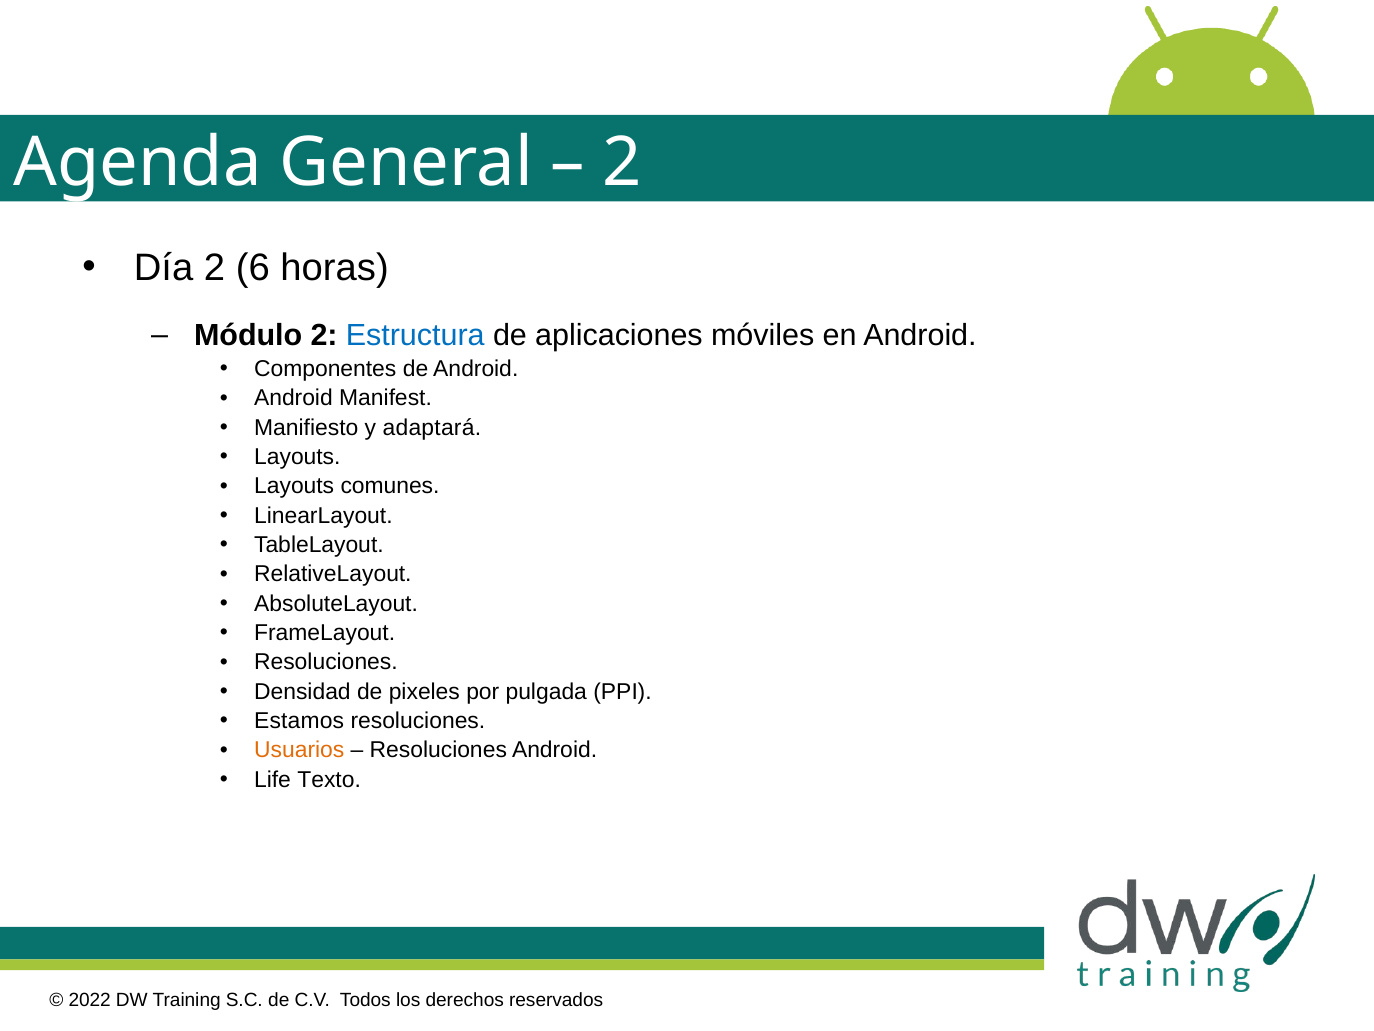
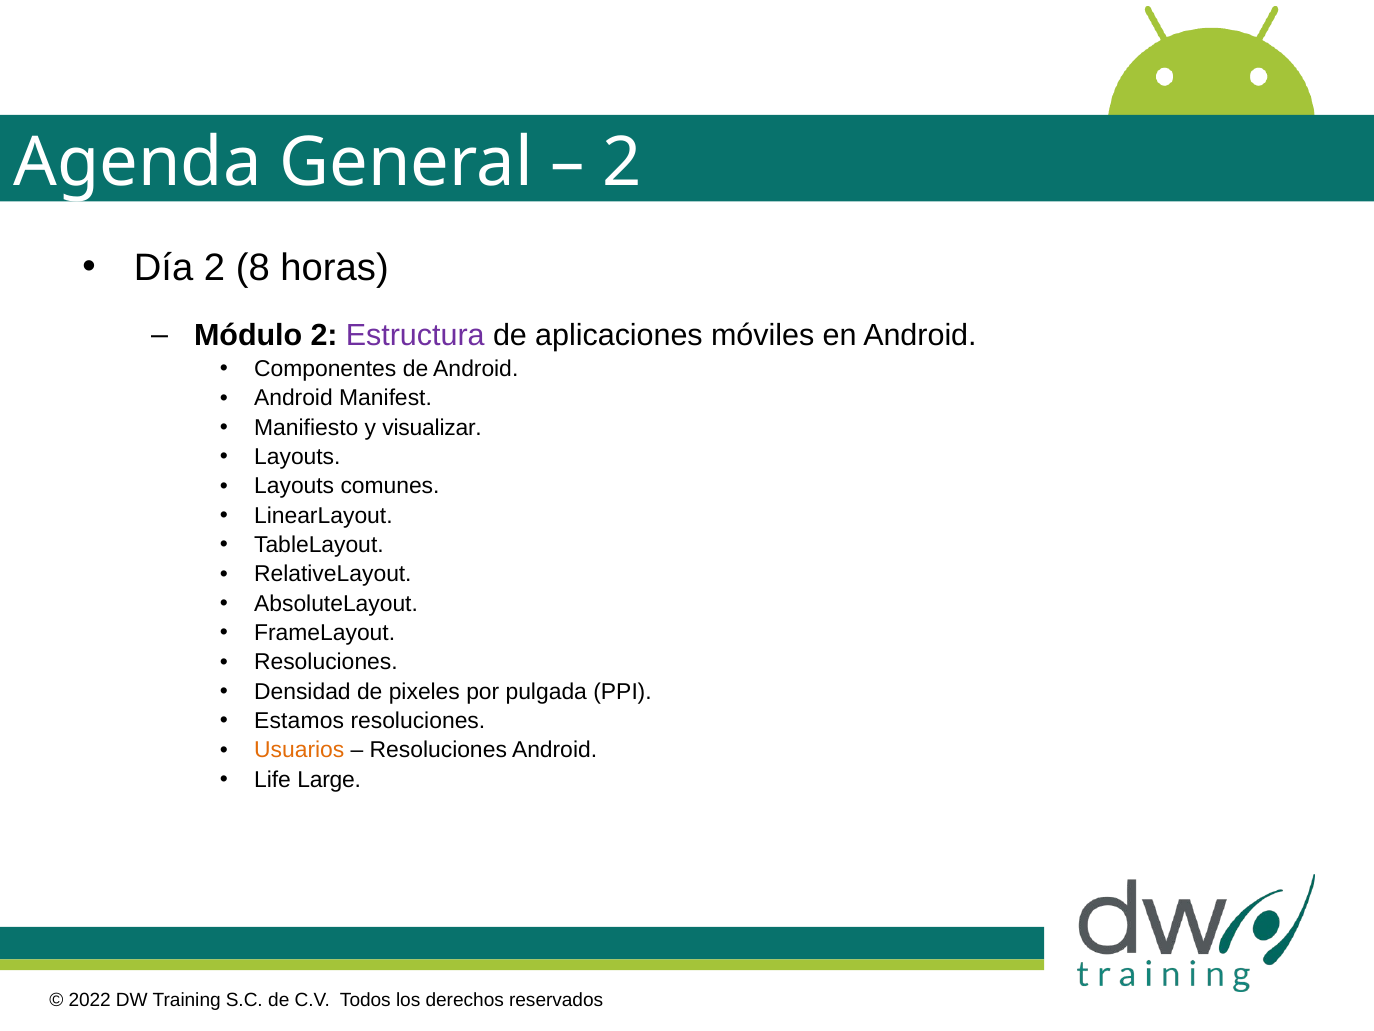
6: 6 -> 8
Estructura colour: blue -> purple
adaptará: adaptará -> visualizar
Texto: Texto -> Large
